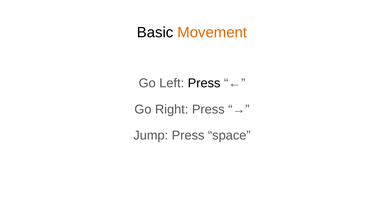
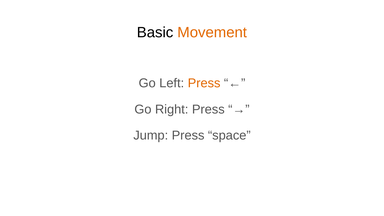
Press at (204, 83) colour: black -> orange
